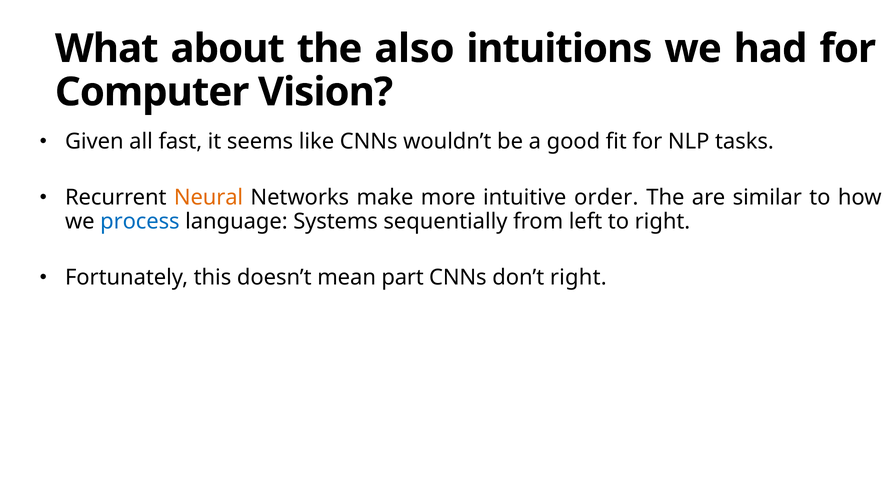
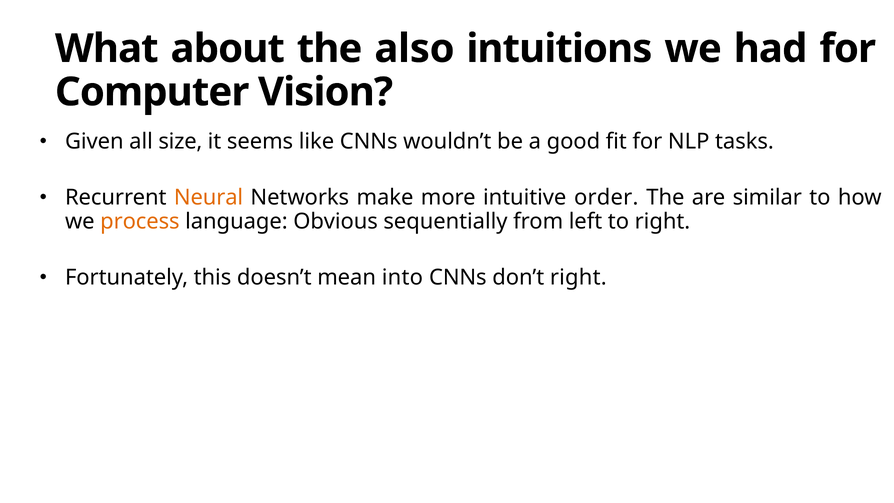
fast: fast -> size
process colour: blue -> orange
Systems: Systems -> Obvious
part: part -> into
